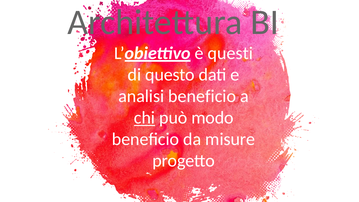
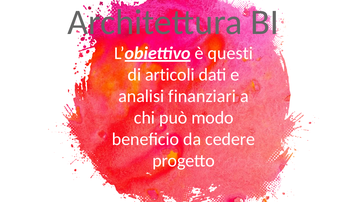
questo: questo -> articoli
analisi beneficio: beneficio -> finanziari
chi underline: present -> none
misure: misure -> cedere
